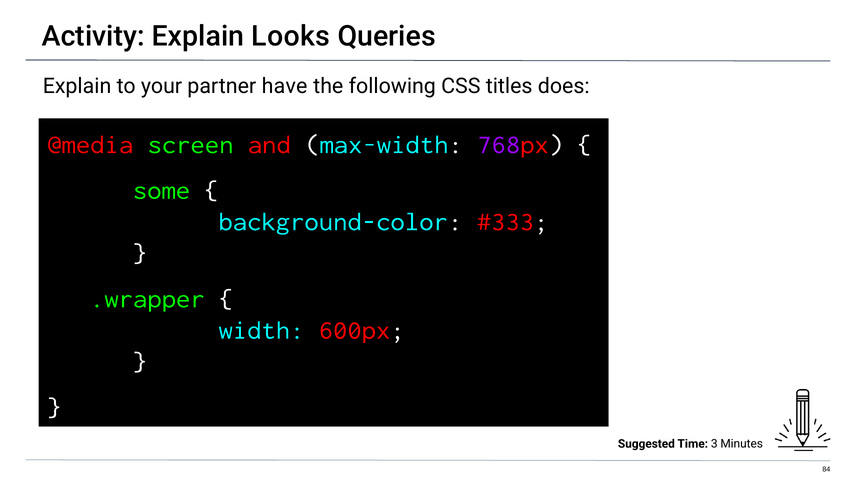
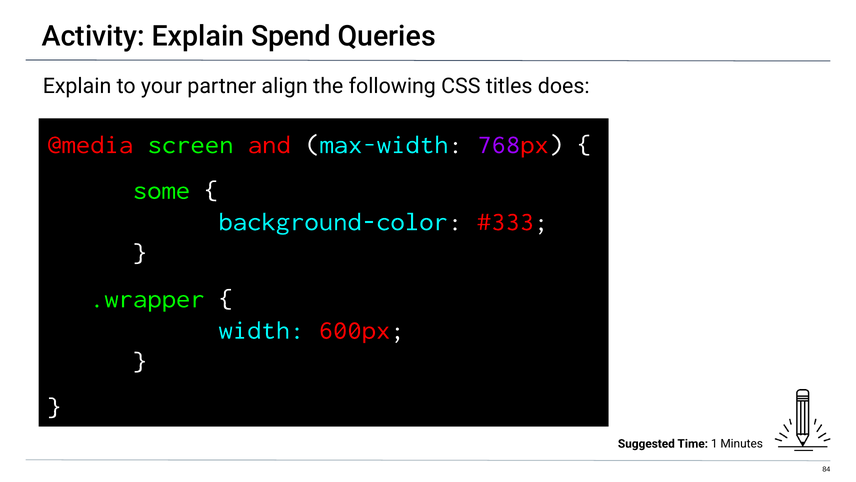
Looks: Looks -> Spend
have: have -> align
3: 3 -> 1
